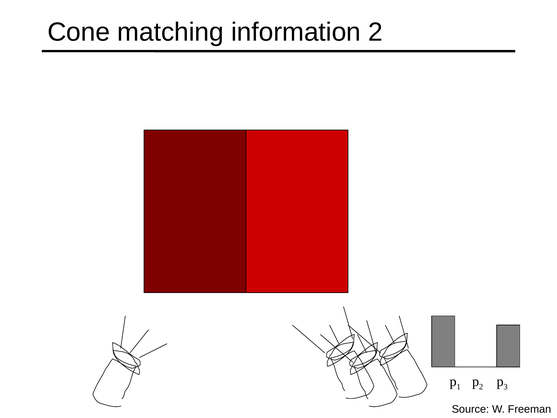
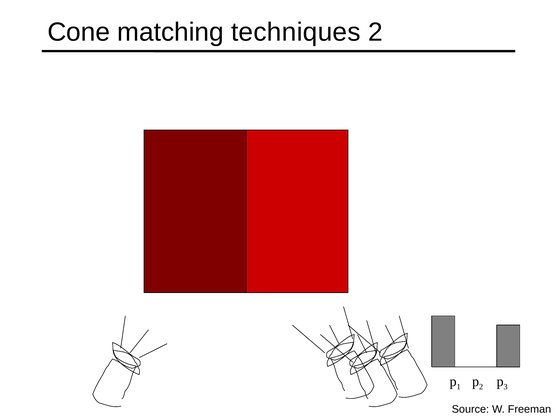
information: information -> techniques
